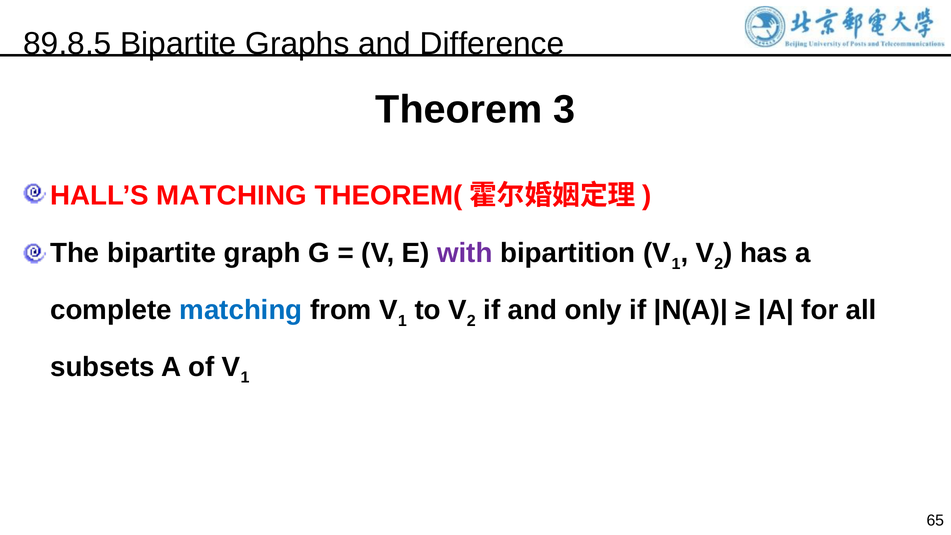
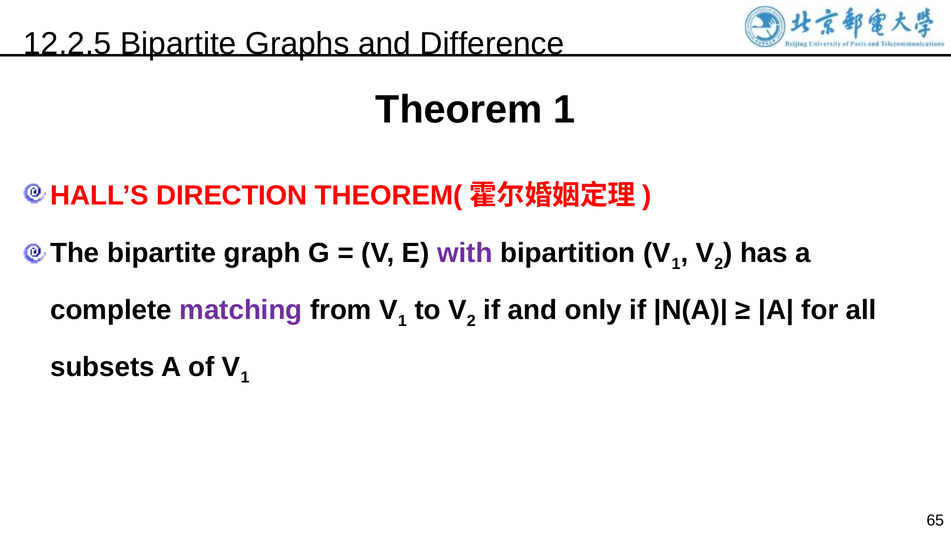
89.8.5: 89.8.5 -> 12.2.5
Theorem 3: 3 -> 1
HALL’S MATCHING: MATCHING -> DIRECTION
matching at (241, 310) colour: blue -> purple
